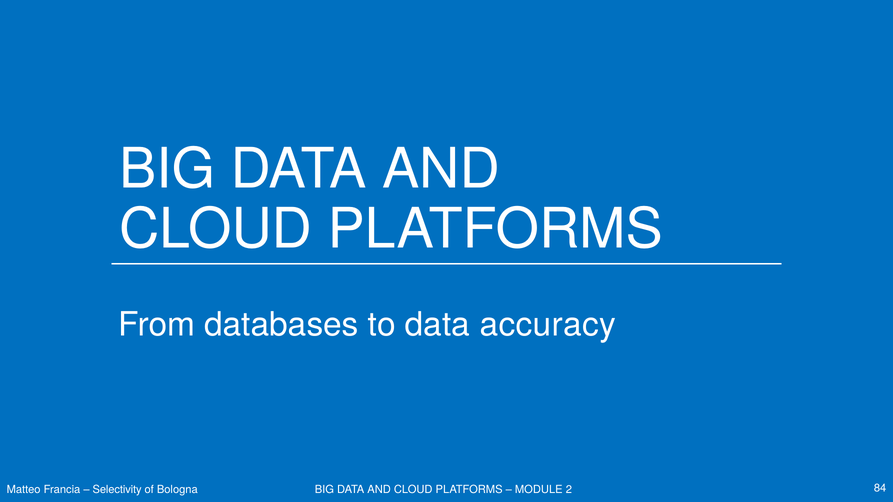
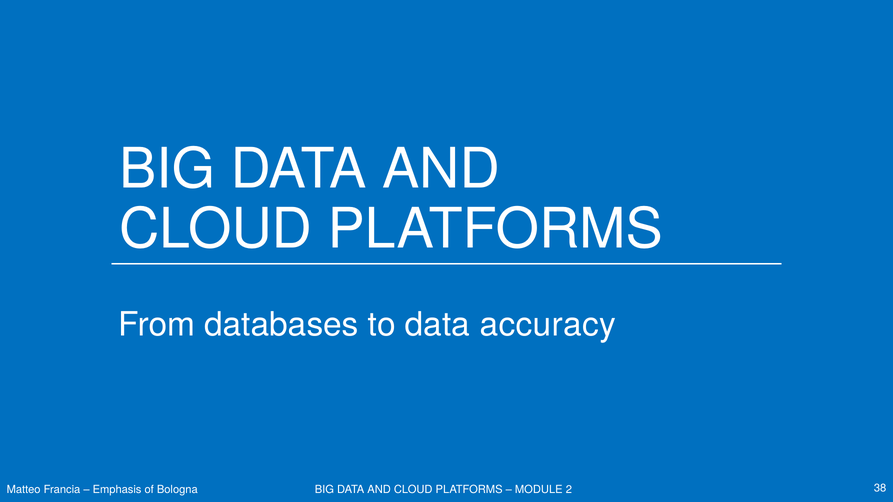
Selectivity: Selectivity -> Emphasis
84: 84 -> 38
